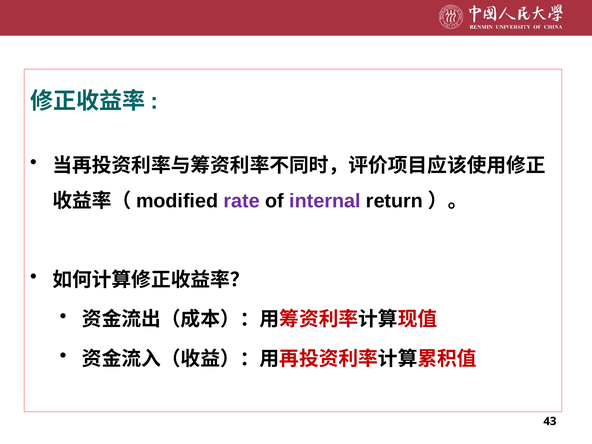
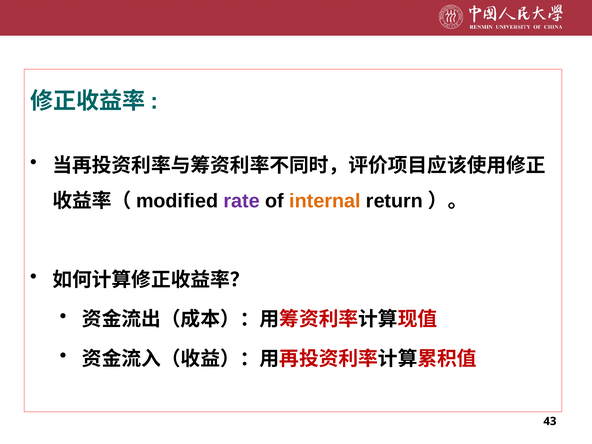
internal colour: purple -> orange
